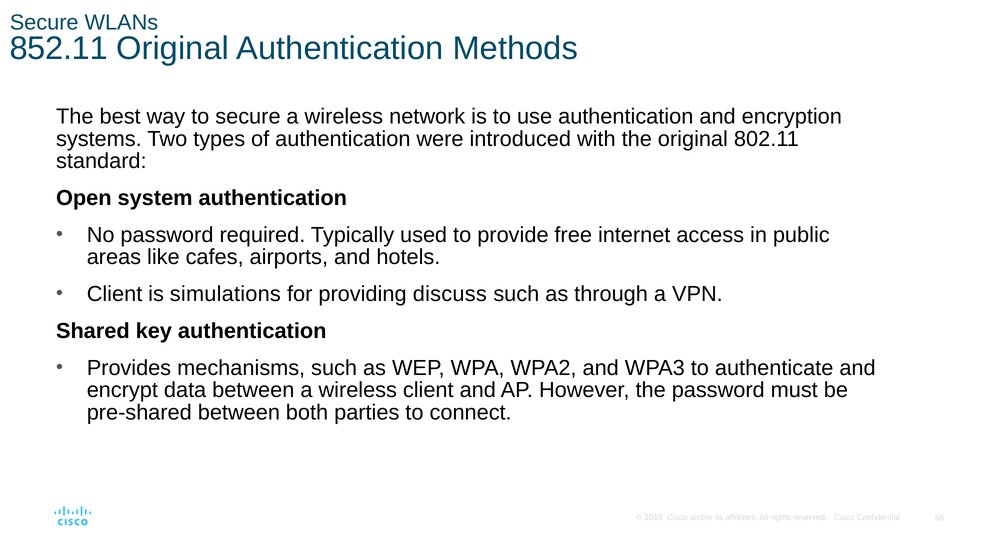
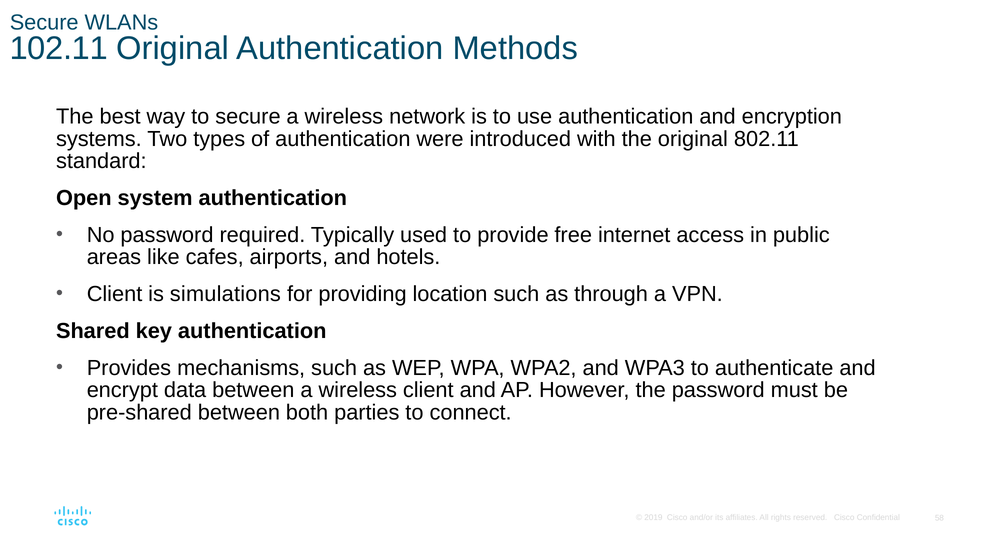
852.11: 852.11 -> 102.11
discuss: discuss -> location
